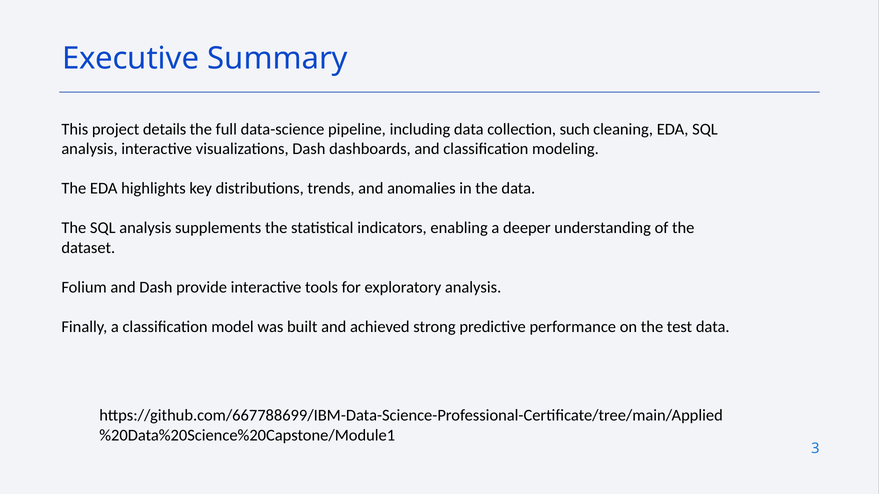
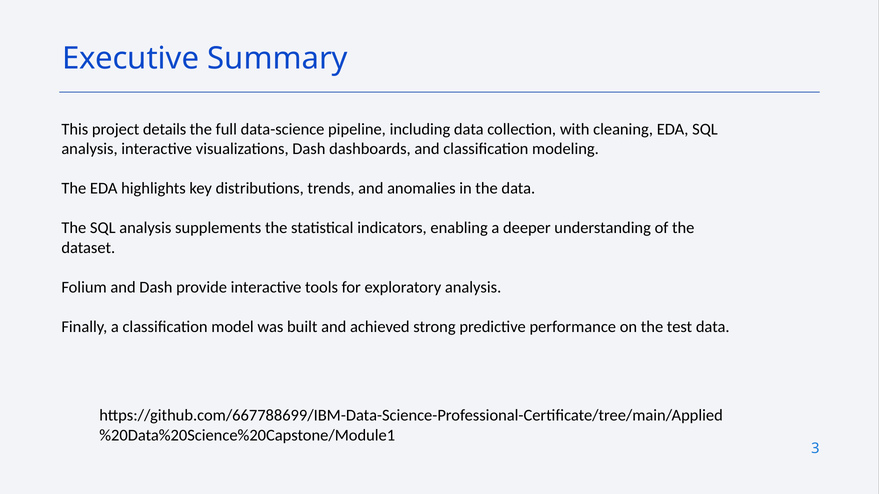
such: such -> with
